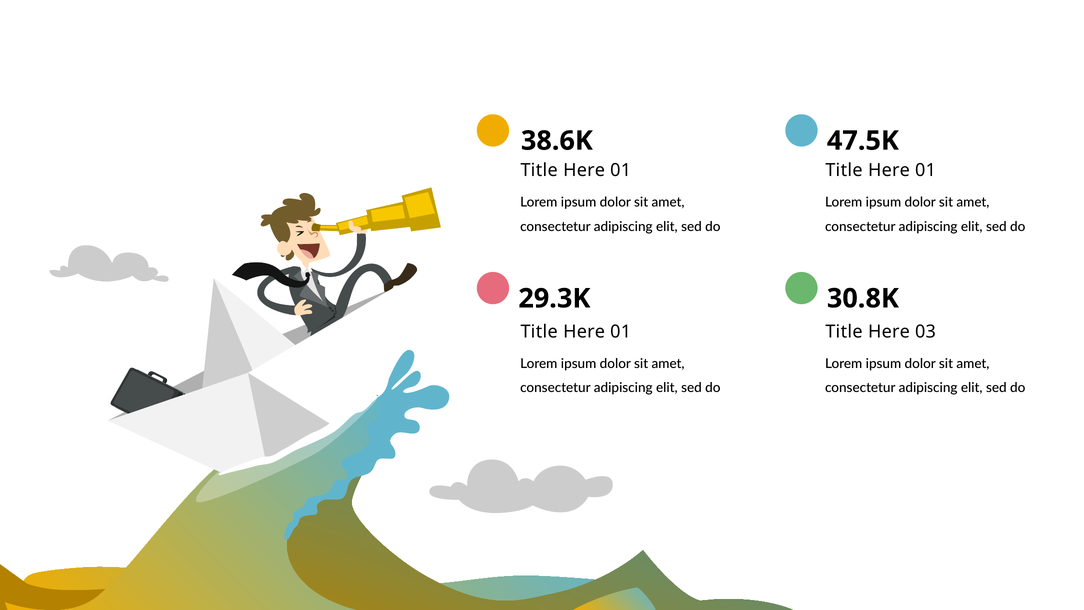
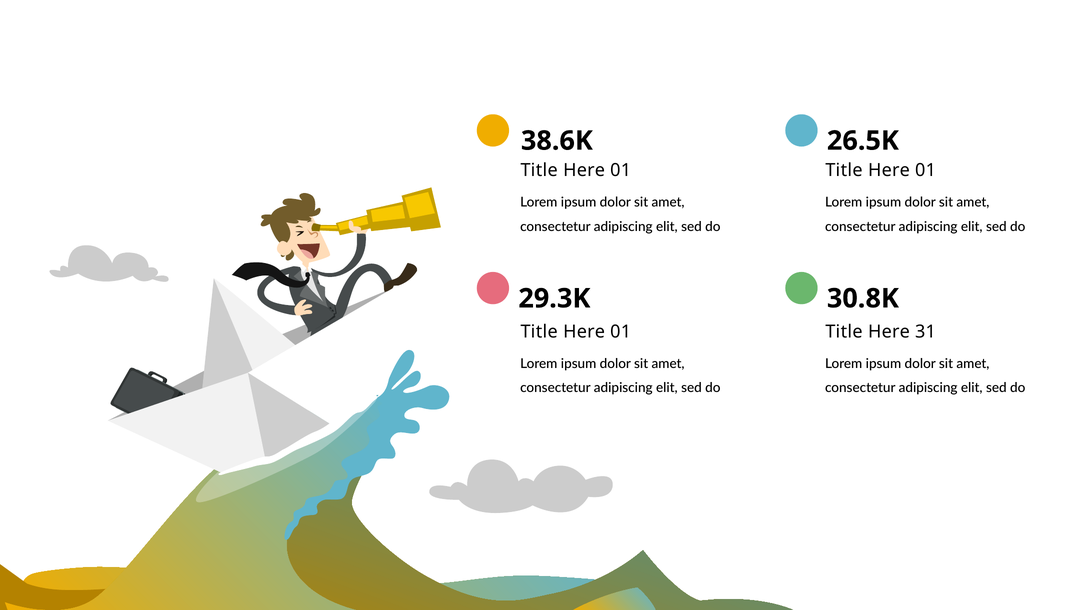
47.5K: 47.5K -> 26.5K
03: 03 -> 31
